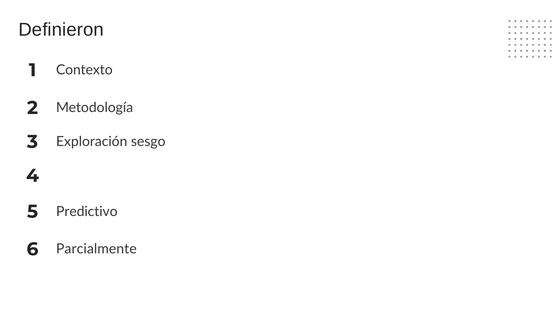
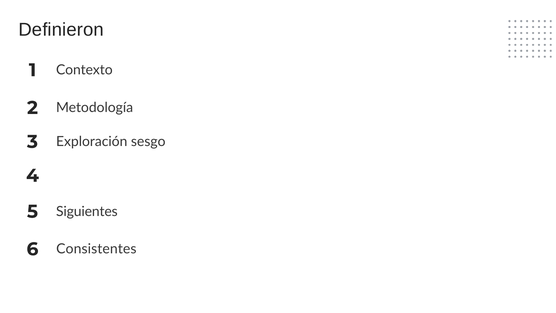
Predictivo: Predictivo -> Siguientes
Parcialmente: Parcialmente -> Consistentes
